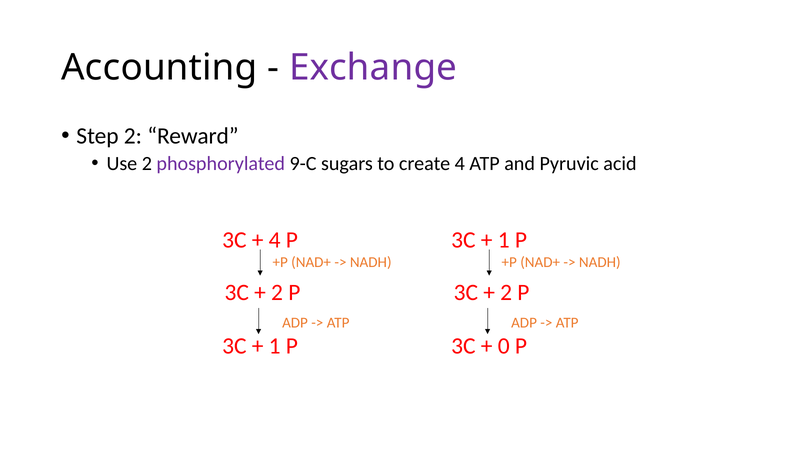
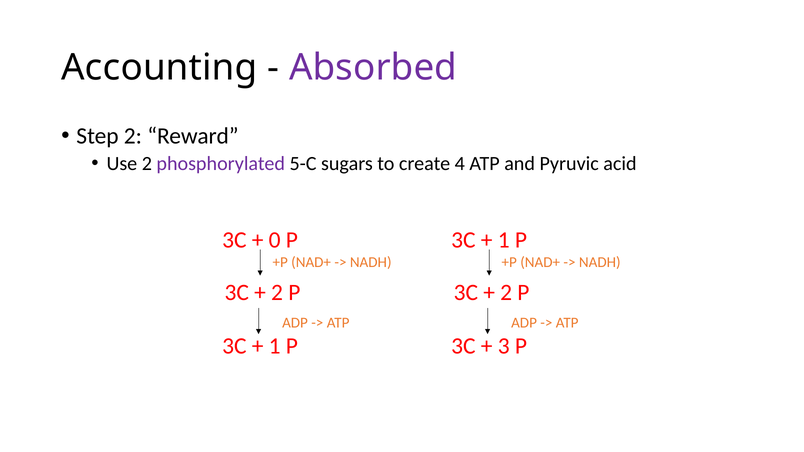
Exchange: Exchange -> Absorbed
9-C: 9-C -> 5-C
4 at (275, 240): 4 -> 0
0: 0 -> 3
